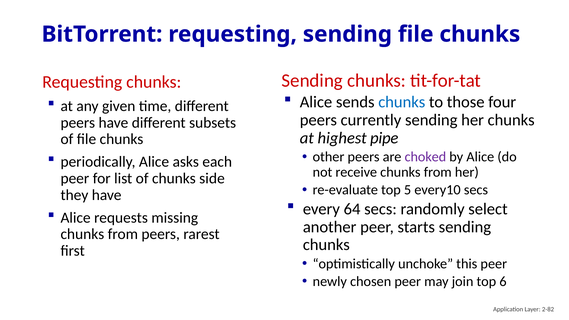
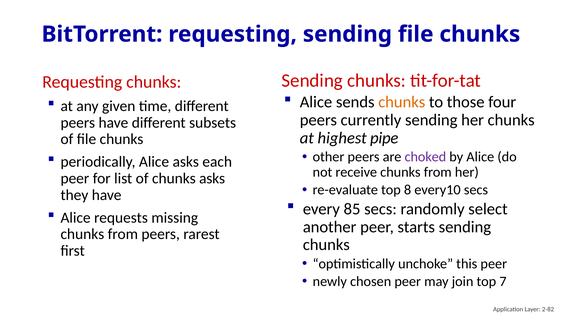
chunks at (402, 102) colour: blue -> orange
chunks side: side -> asks
5: 5 -> 8
64: 64 -> 85
6: 6 -> 7
